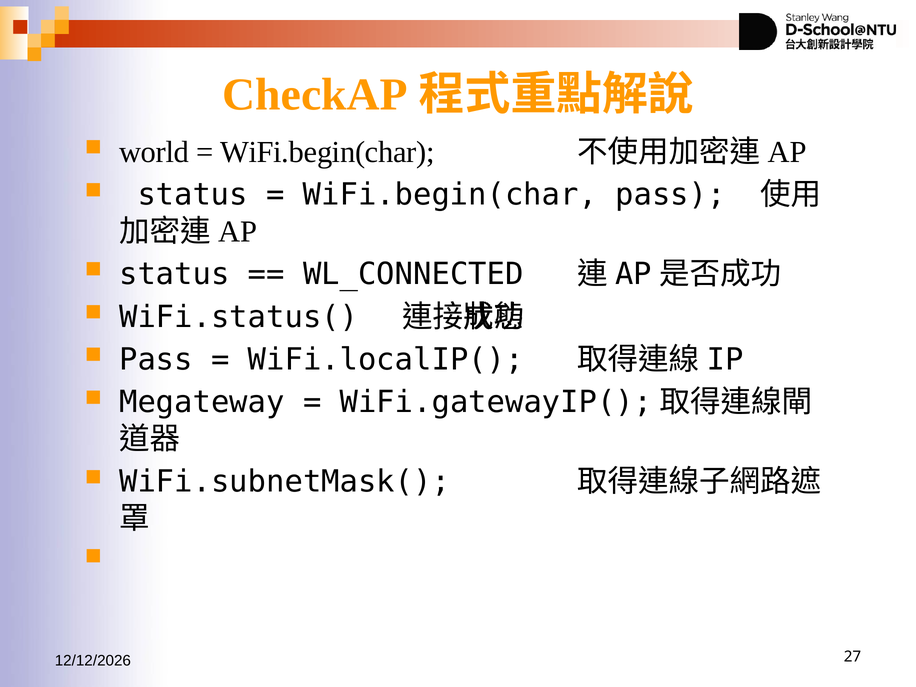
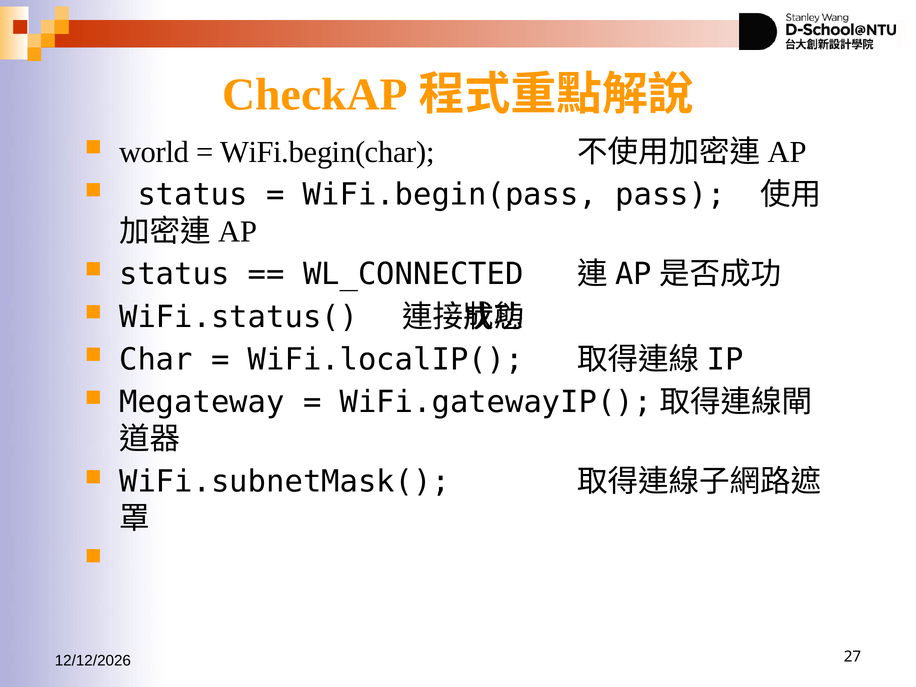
WiFi.begin(char at (450, 195): WiFi.begin(char -> WiFi.begin(pass
Pass at (156, 360): Pass -> Char
